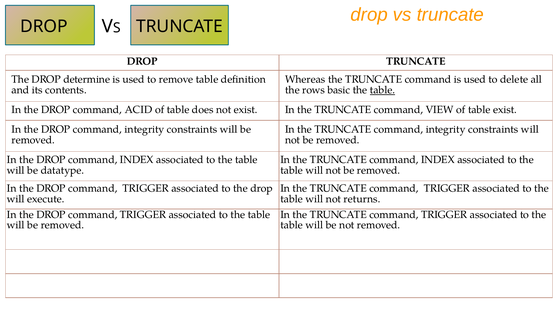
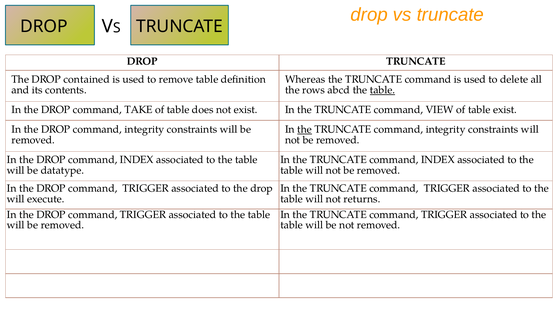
determine: determine -> contained
basic: basic -> abcd
ACID: ACID -> TAKE
the at (305, 129) underline: none -> present
